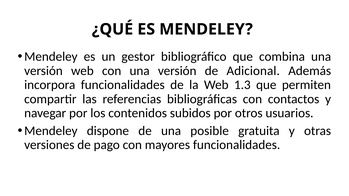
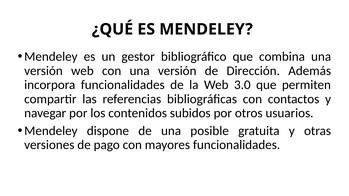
Adicional: Adicional -> Dirección
1.3: 1.3 -> 3.0
